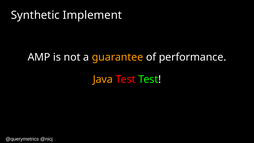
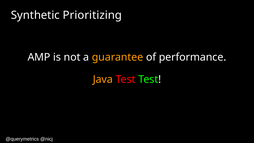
Implement: Implement -> Prioritizing
